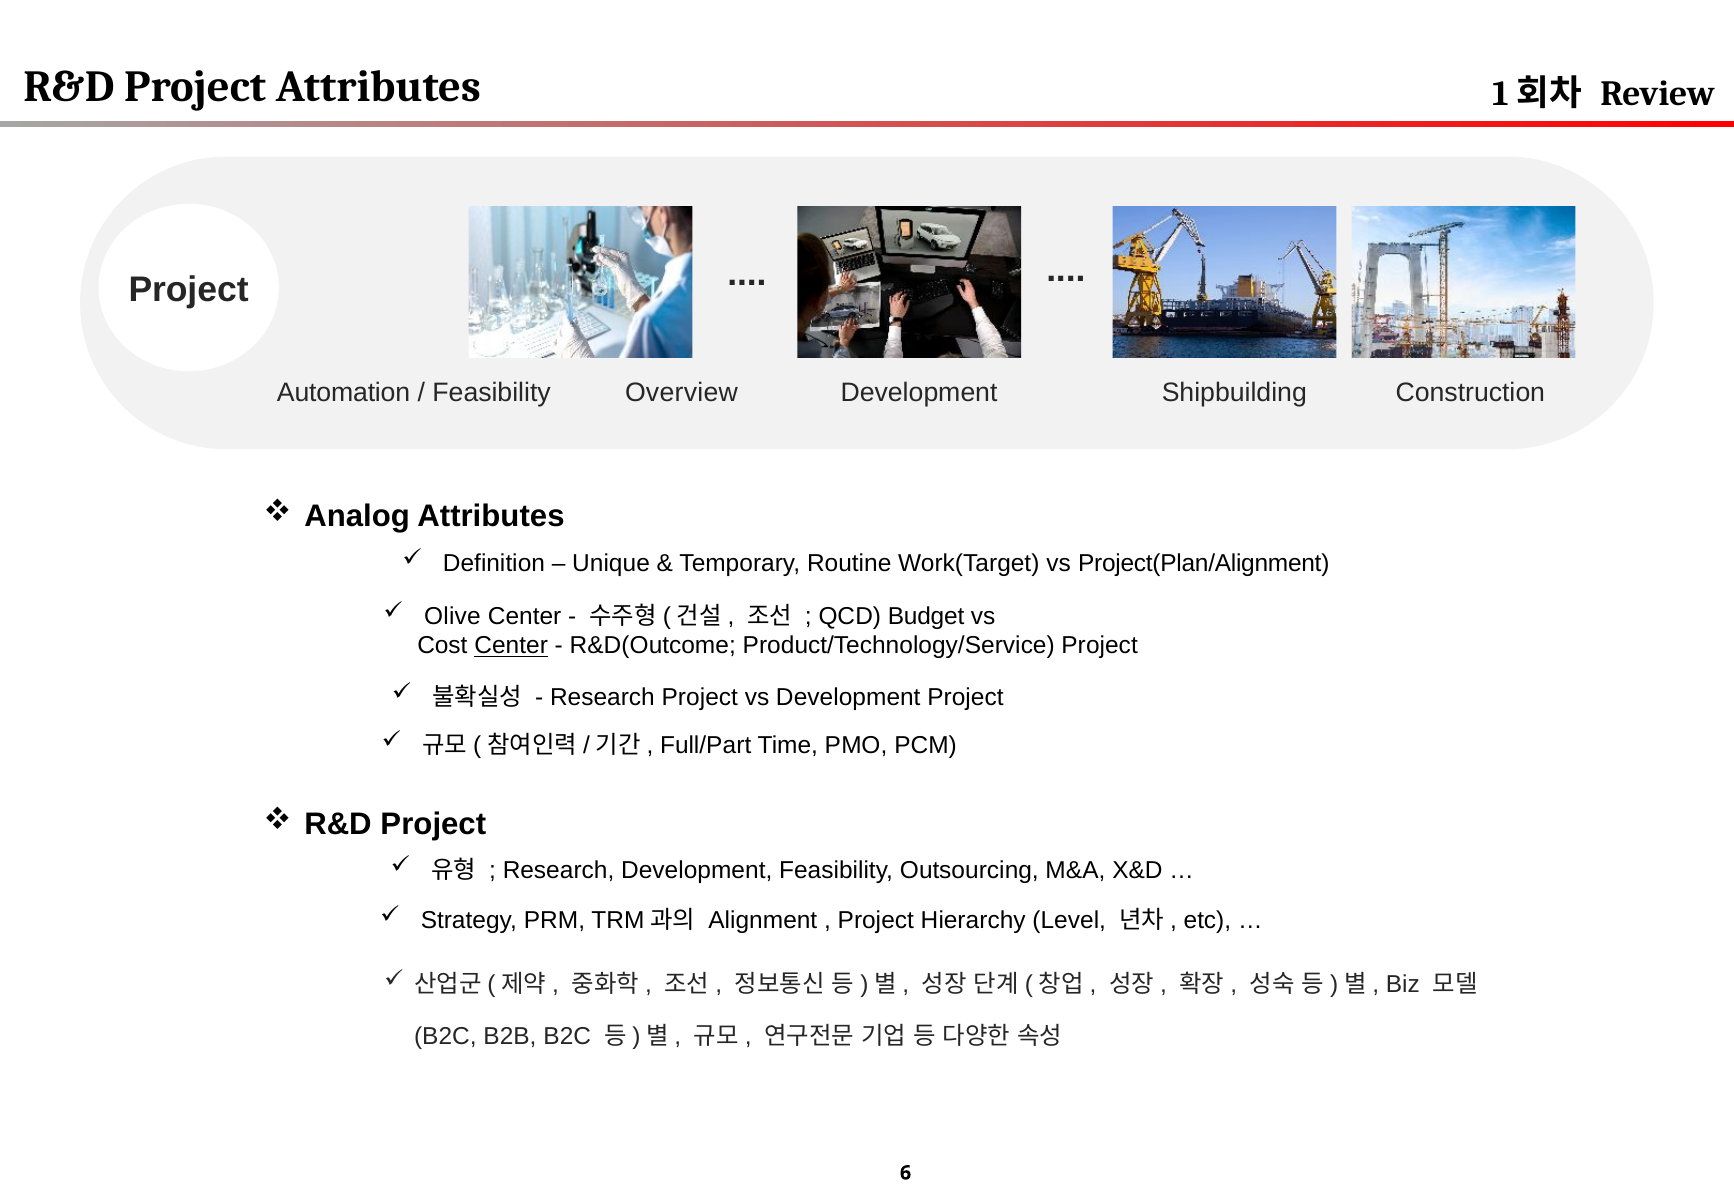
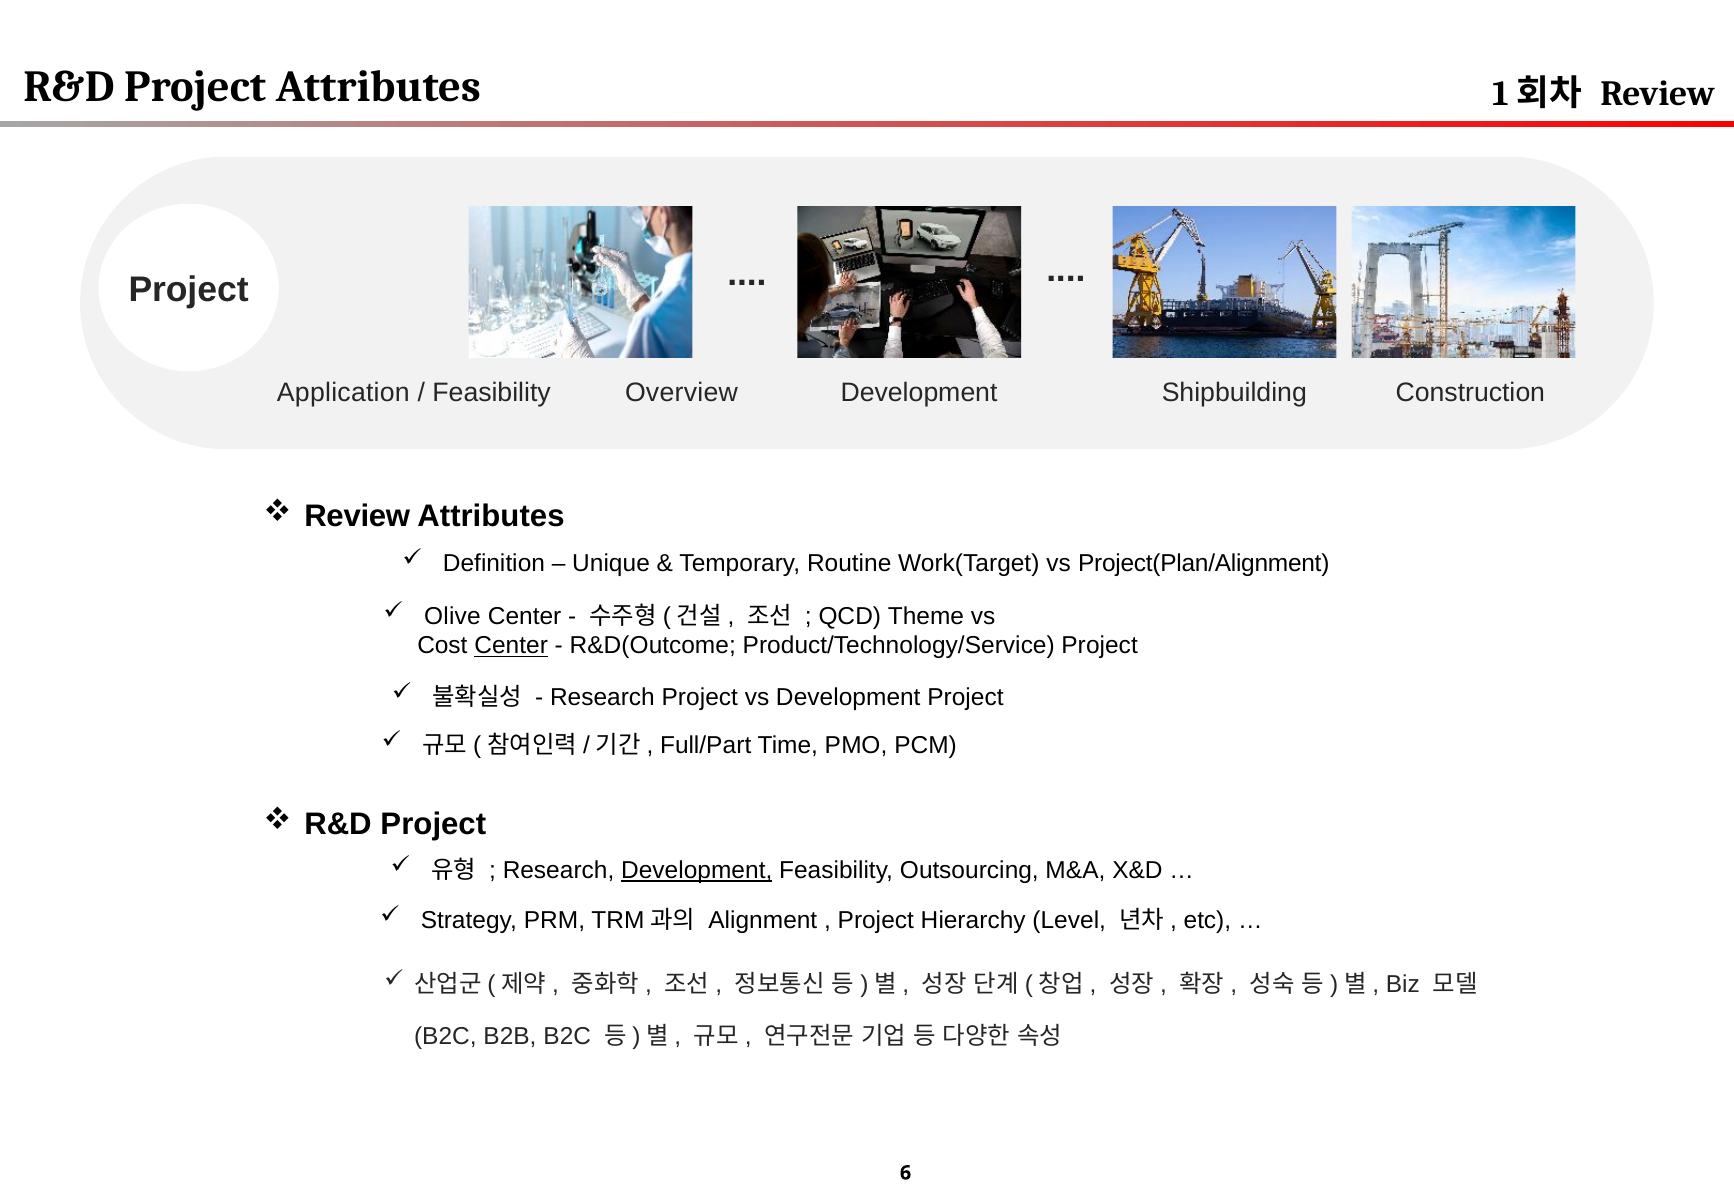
Automation: Automation -> Application
Analog at (357, 516): Analog -> Review
Budget: Budget -> Theme
Development at (697, 871) underline: none -> present
